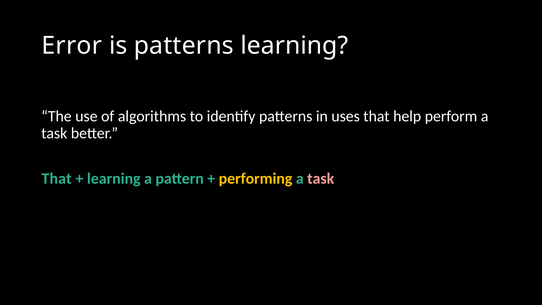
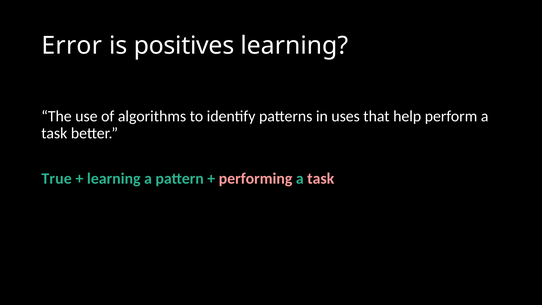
is patterns: patterns -> positives
That at (57, 179): That -> True
performing colour: yellow -> pink
